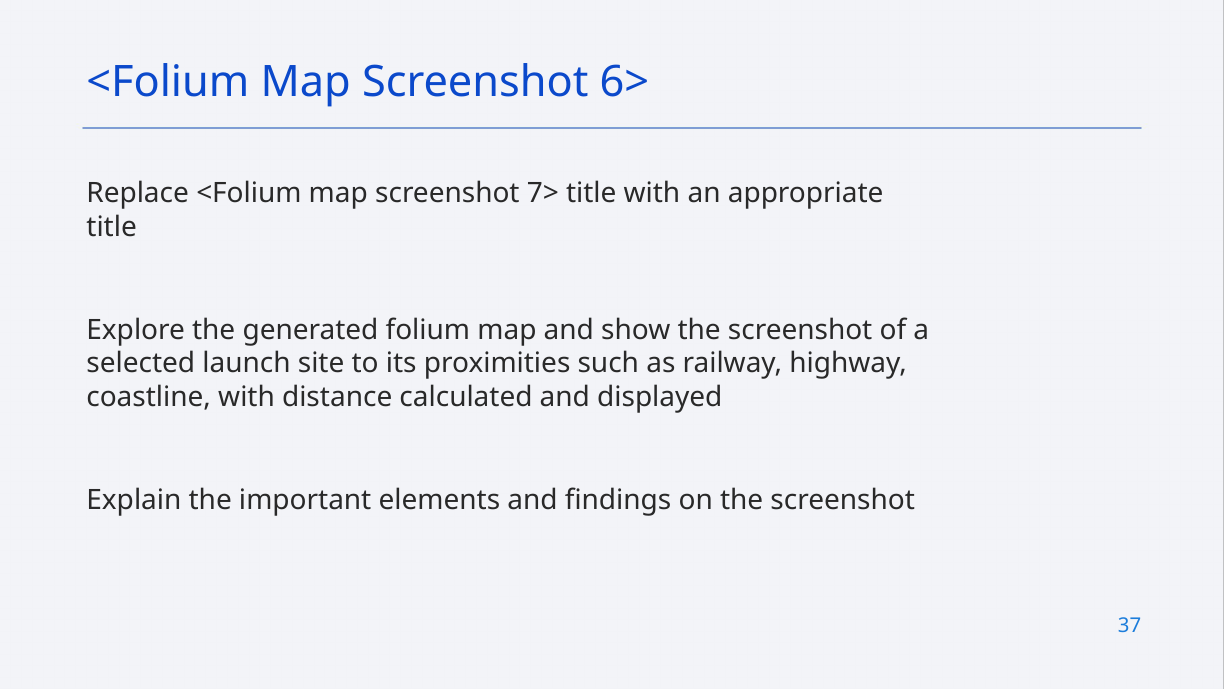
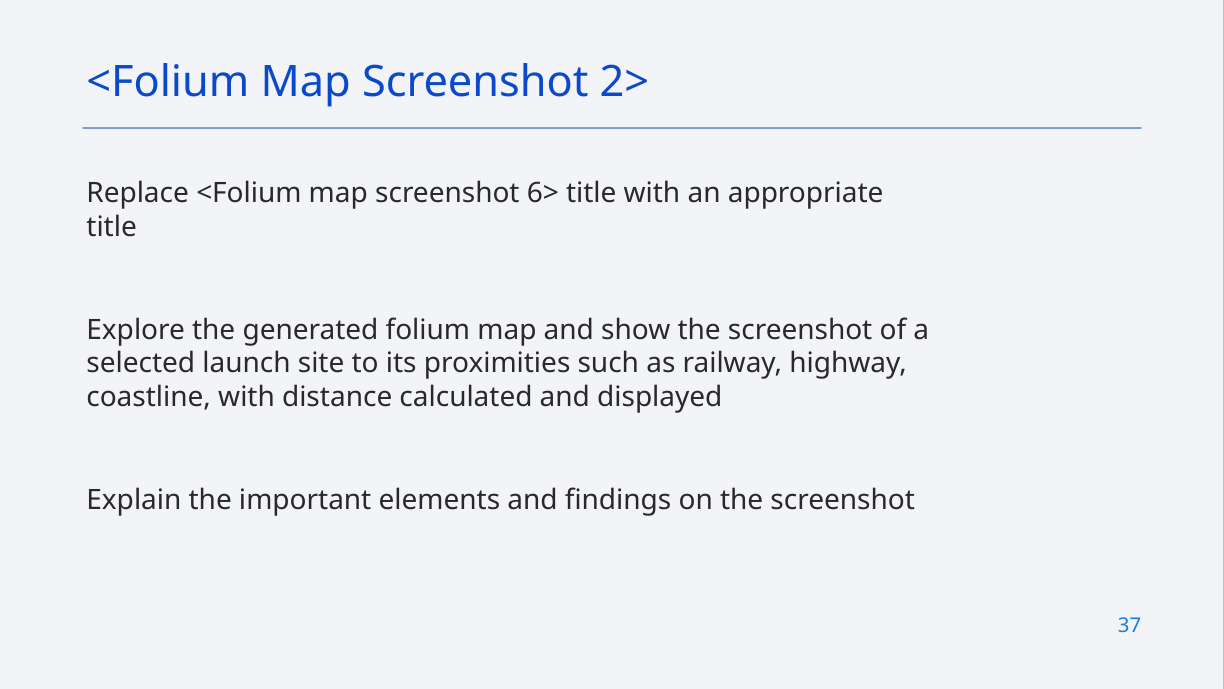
6>: 6> -> 2>
7>: 7> -> 6>
